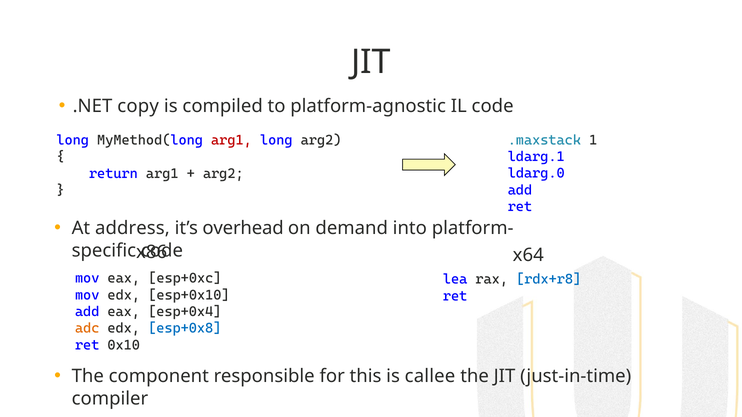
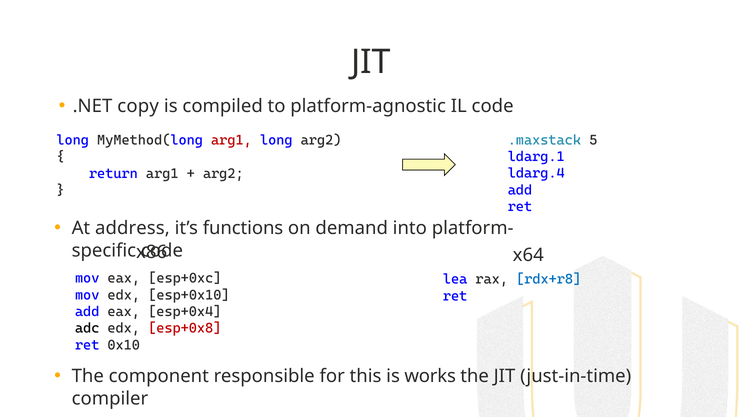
1: 1 -> 5
ldarg.0: ldarg.0 -> ldarg.4
overhead: overhead -> functions
adc colour: orange -> black
esp+0x8 colour: blue -> red
callee: callee -> works
